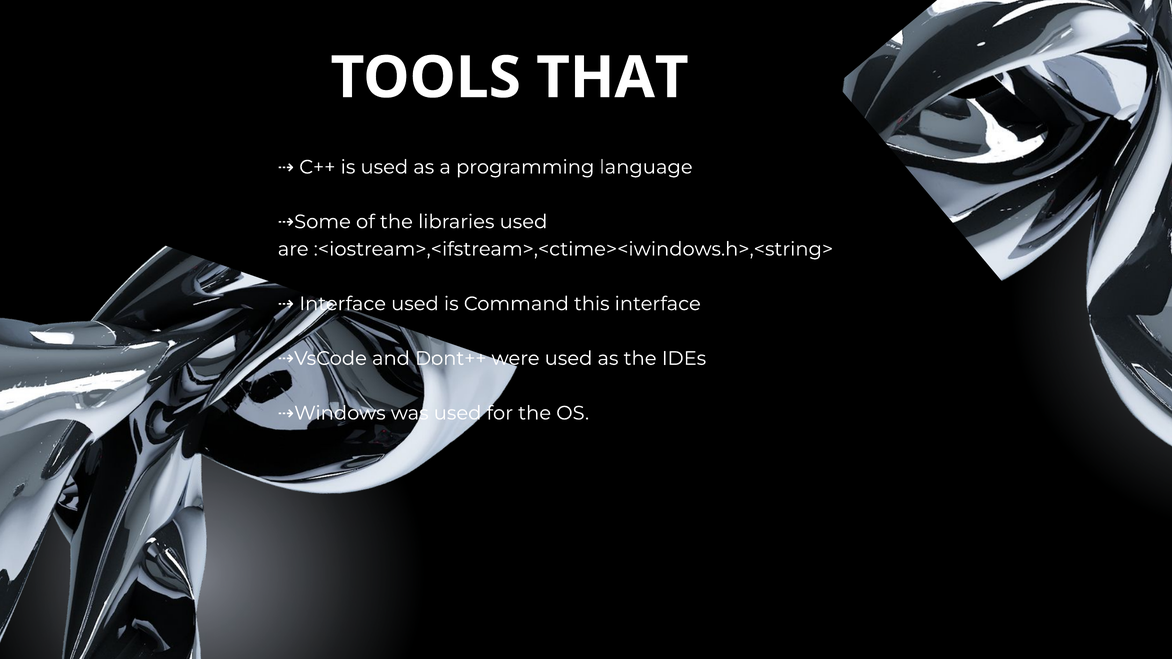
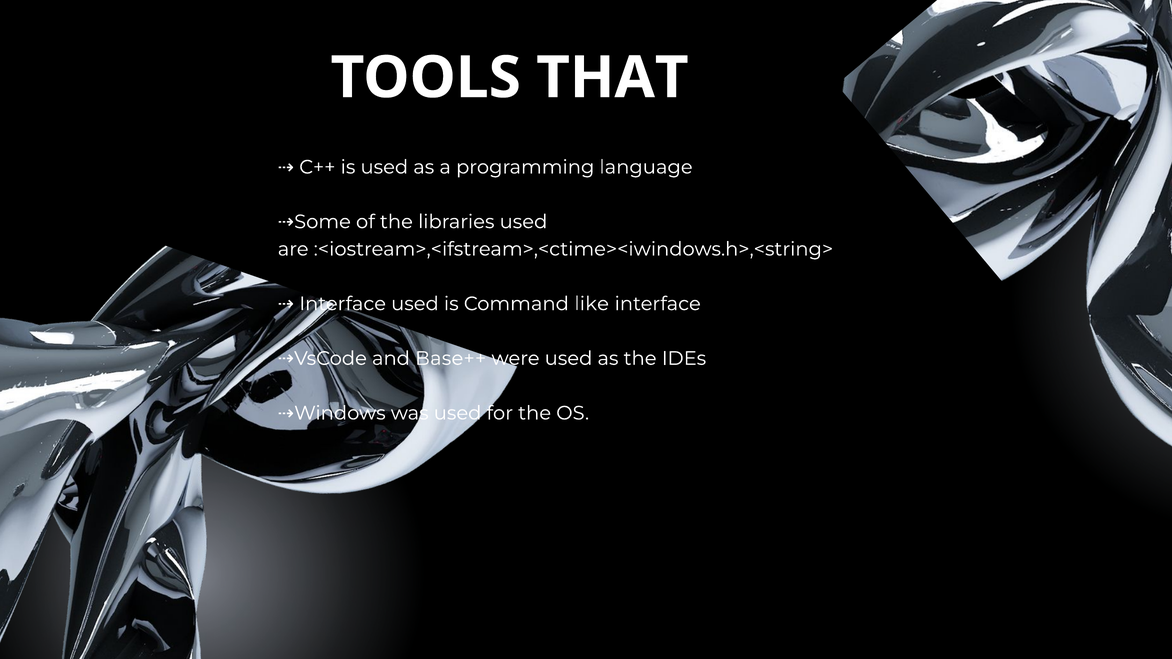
this: this -> like
Dont++: Dont++ -> Base++
